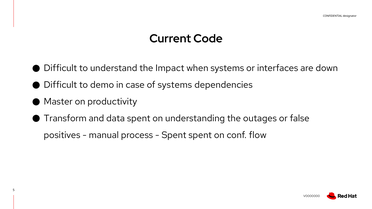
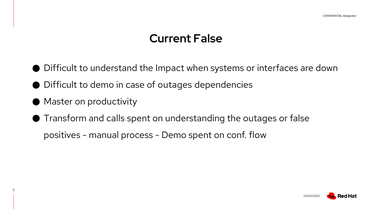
Current Code: Code -> False
of systems: systems -> outages
data: data -> calls
Spent at (174, 135): Spent -> Demo
